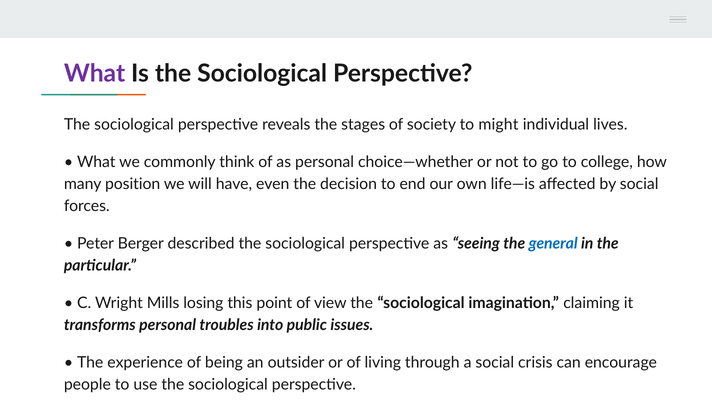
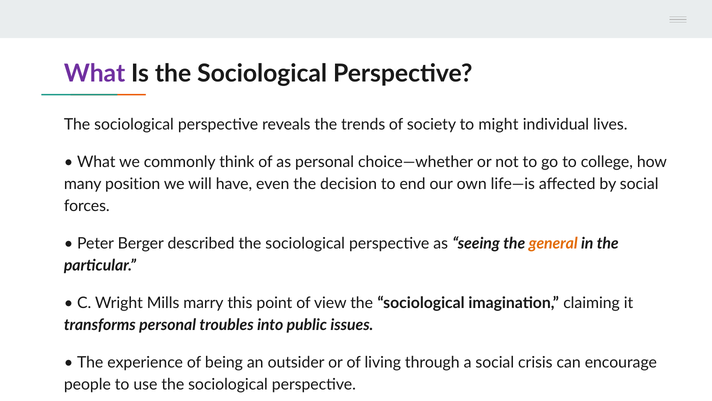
stages: stages -> trends
general colour: blue -> orange
losing: losing -> marry
